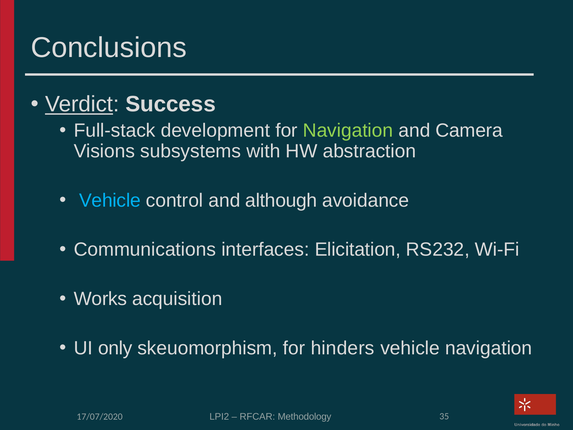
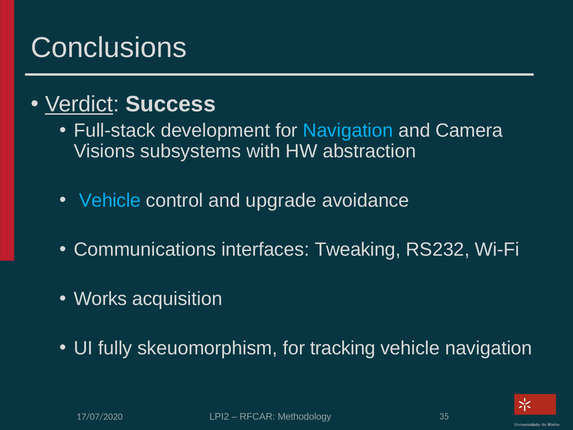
Navigation at (348, 131) colour: light green -> light blue
although: although -> upgrade
Elicitation: Elicitation -> Tweaking
only: only -> fully
hinders: hinders -> tracking
